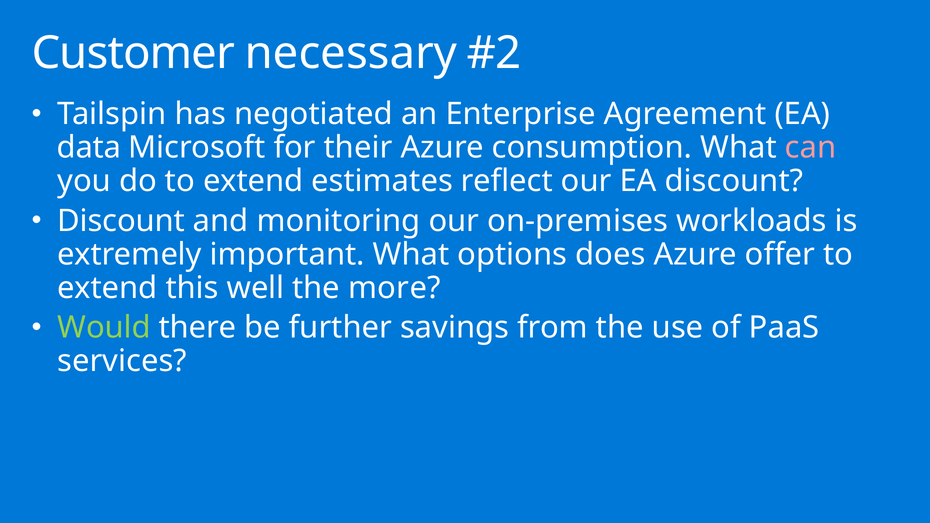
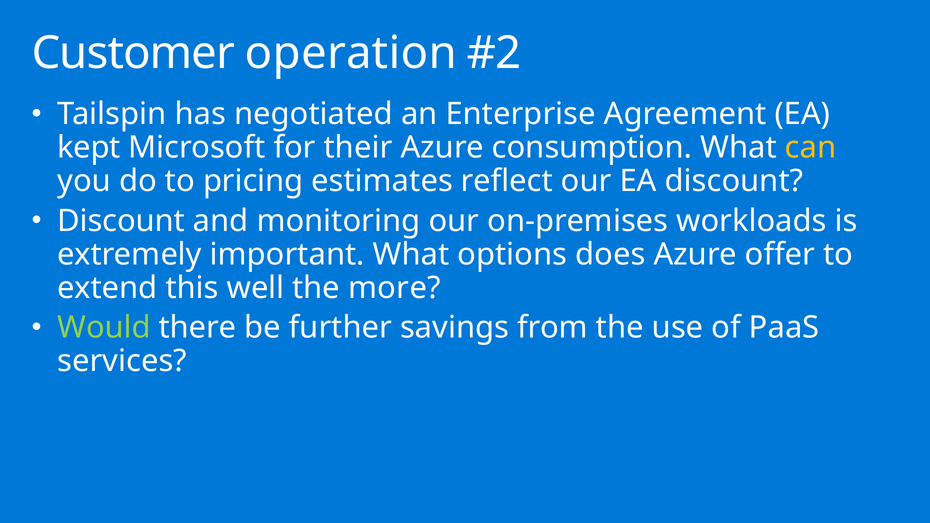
necessary: necessary -> operation
data: data -> kept
can colour: pink -> yellow
do to extend: extend -> pricing
